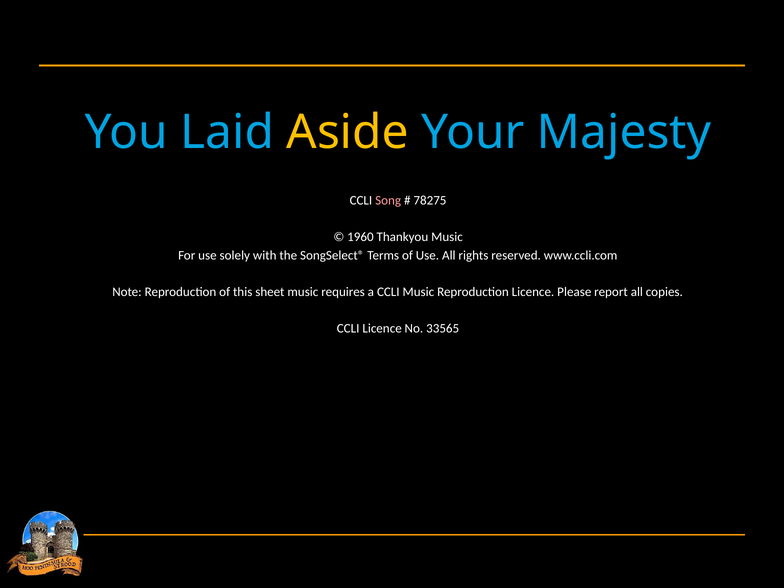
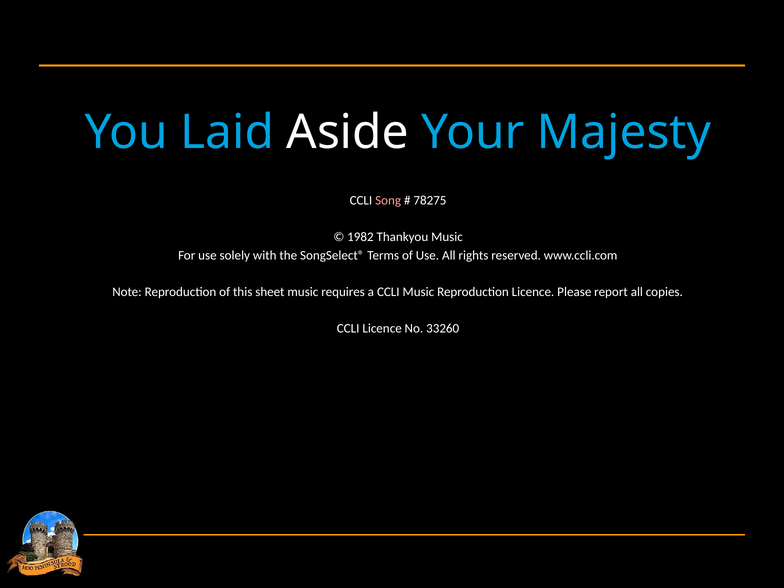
Aside colour: yellow -> white
1960: 1960 -> 1982
33565: 33565 -> 33260
